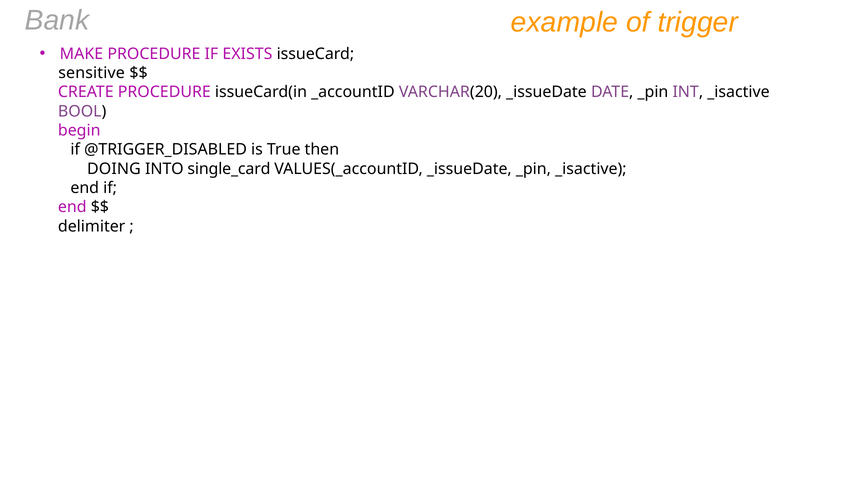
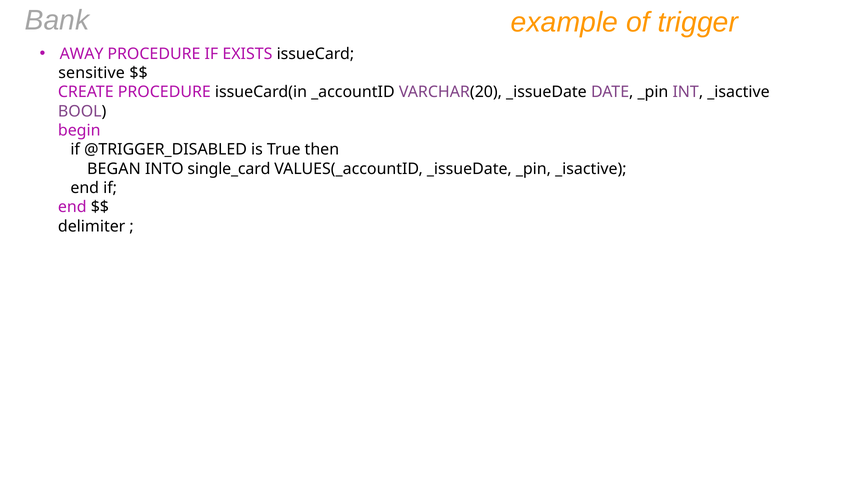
MAKE: MAKE -> AWAY
DOING: DOING -> BEGAN
